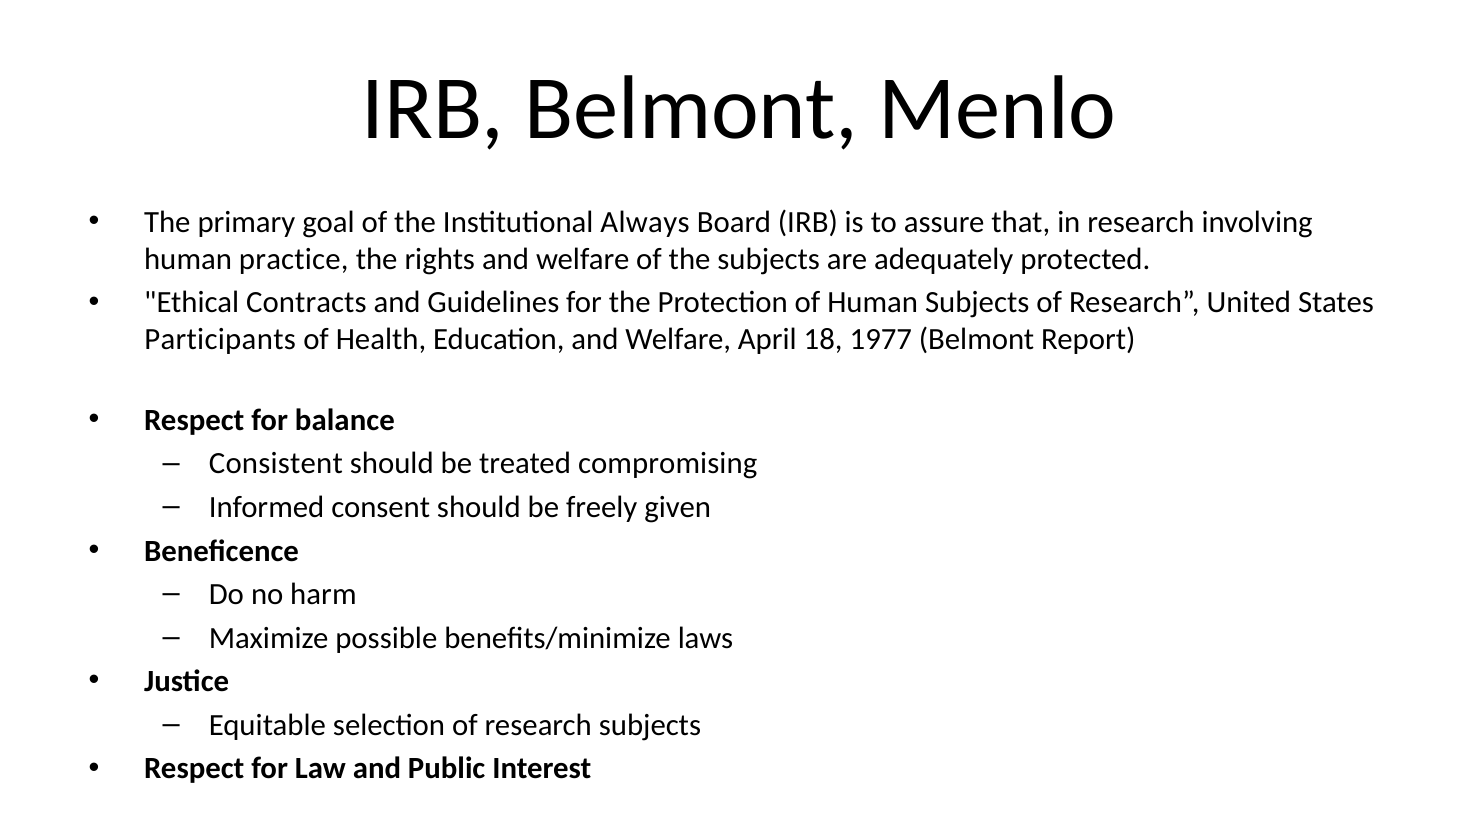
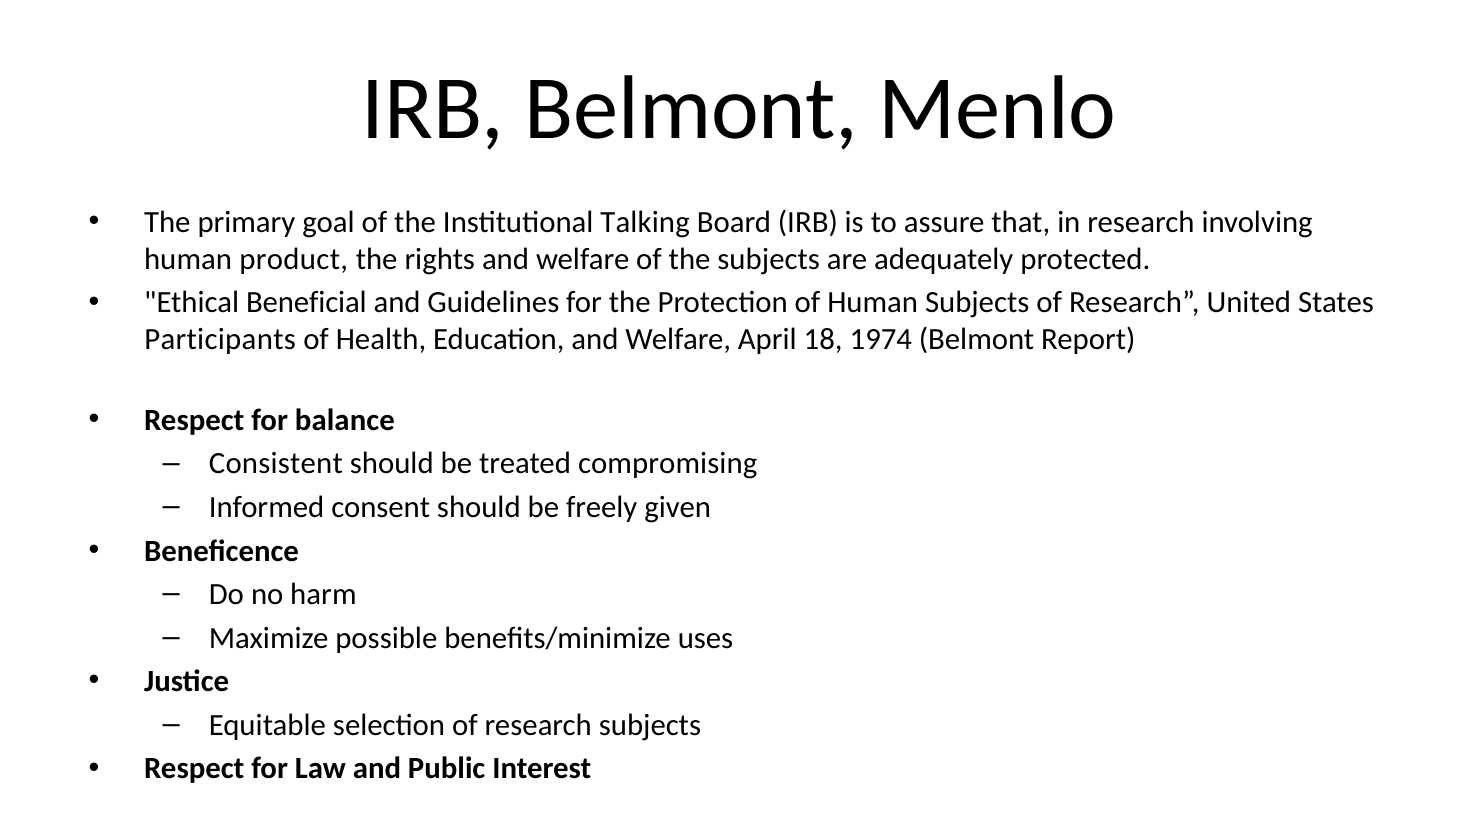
Always: Always -> Talking
practice: practice -> product
Contracts: Contracts -> Beneficial
1977: 1977 -> 1974
laws: laws -> uses
